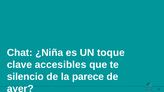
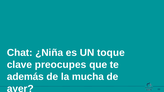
accesibles: accesibles -> preocupes
silencio: silencio -> además
parece: parece -> mucha
